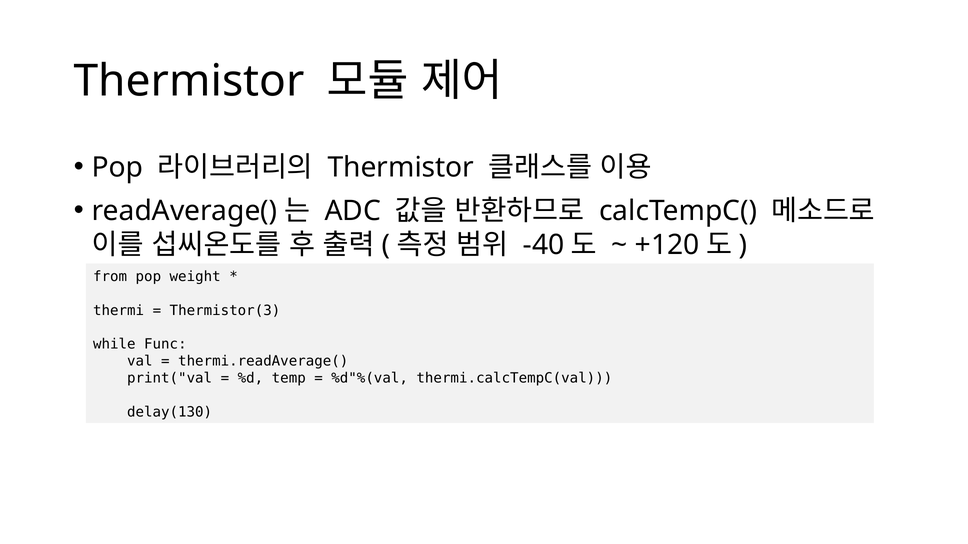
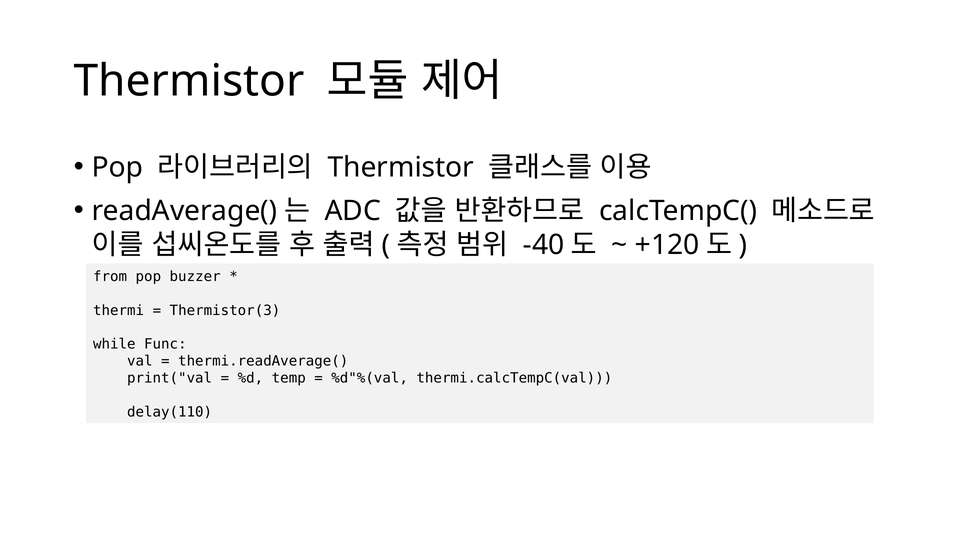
weight: weight -> buzzer
delay(130: delay(130 -> delay(110
